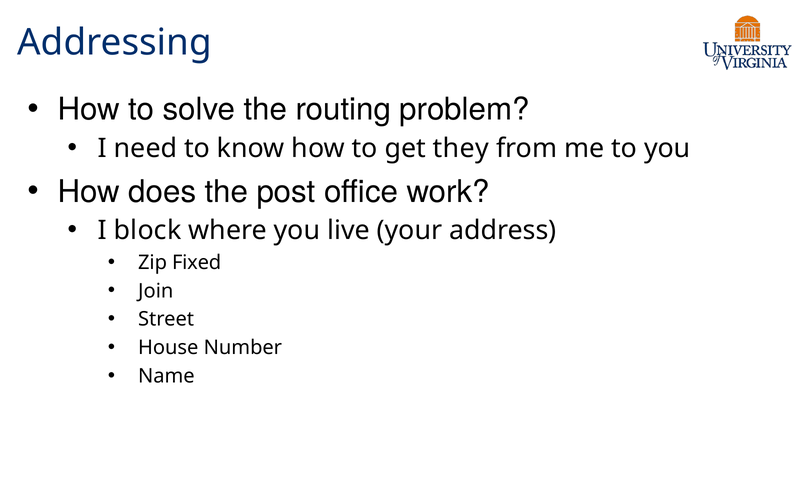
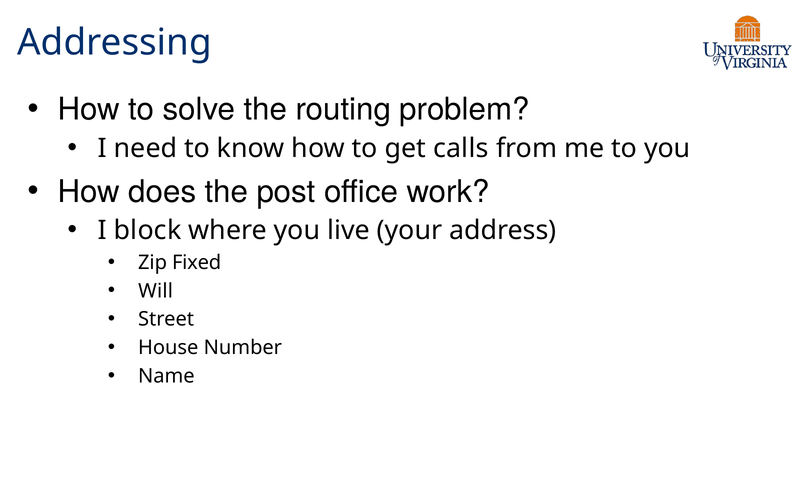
they: they -> calls
Join: Join -> Will
